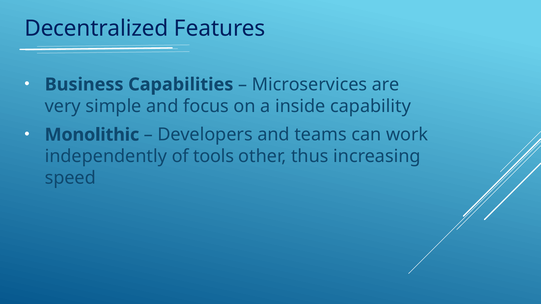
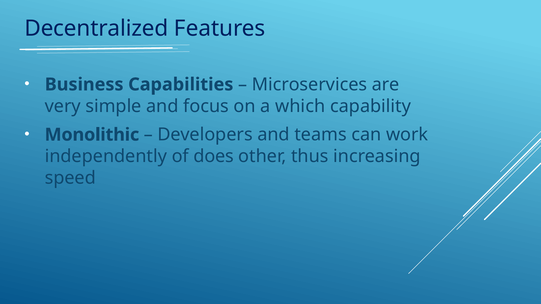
inside: inside -> which
tools: tools -> does
